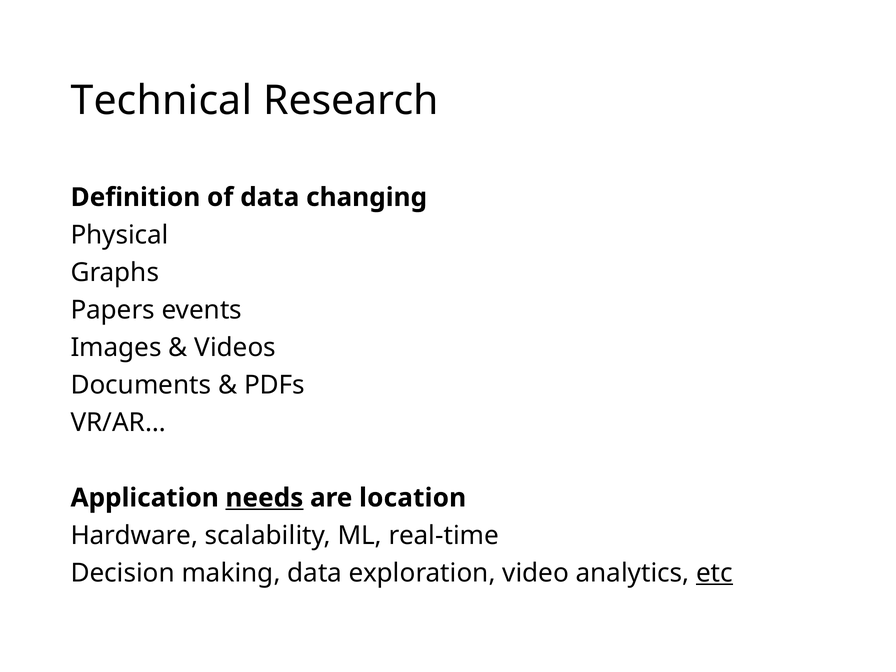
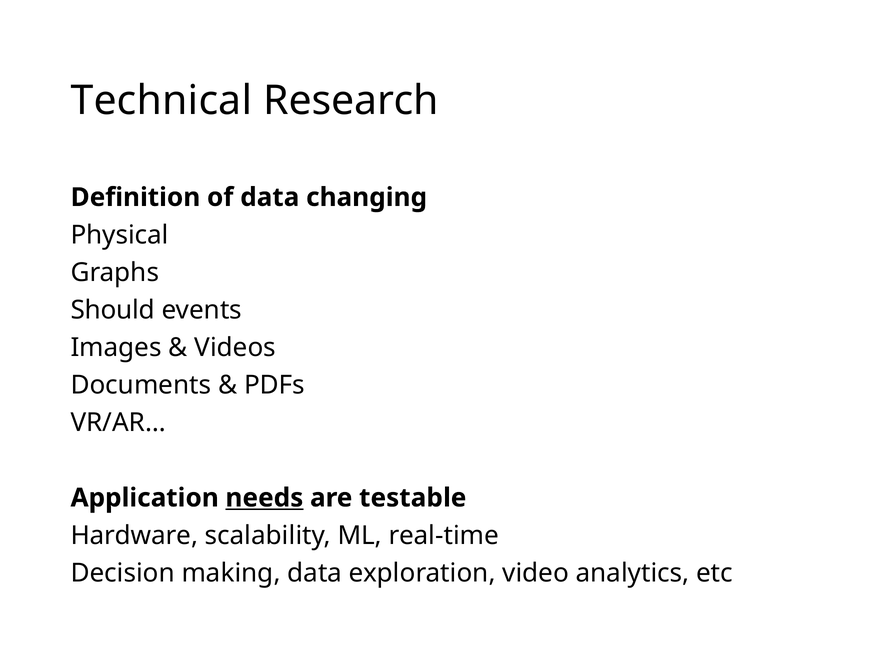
Papers: Papers -> Should
location: location -> testable
etc underline: present -> none
